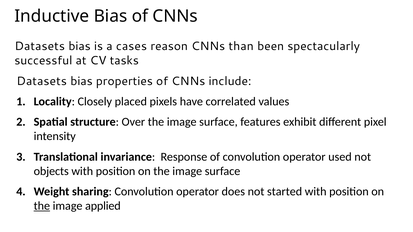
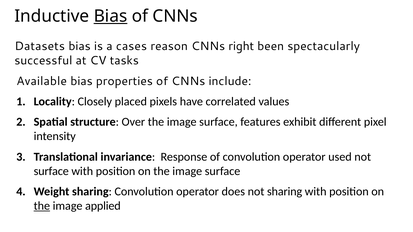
Bias at (111, 16) underline: none -> present
than: than -> right
Datasets at (42, 81): Datasets -> Available
objects at (51, 171): objects -> surface
not started: started -> sharing
